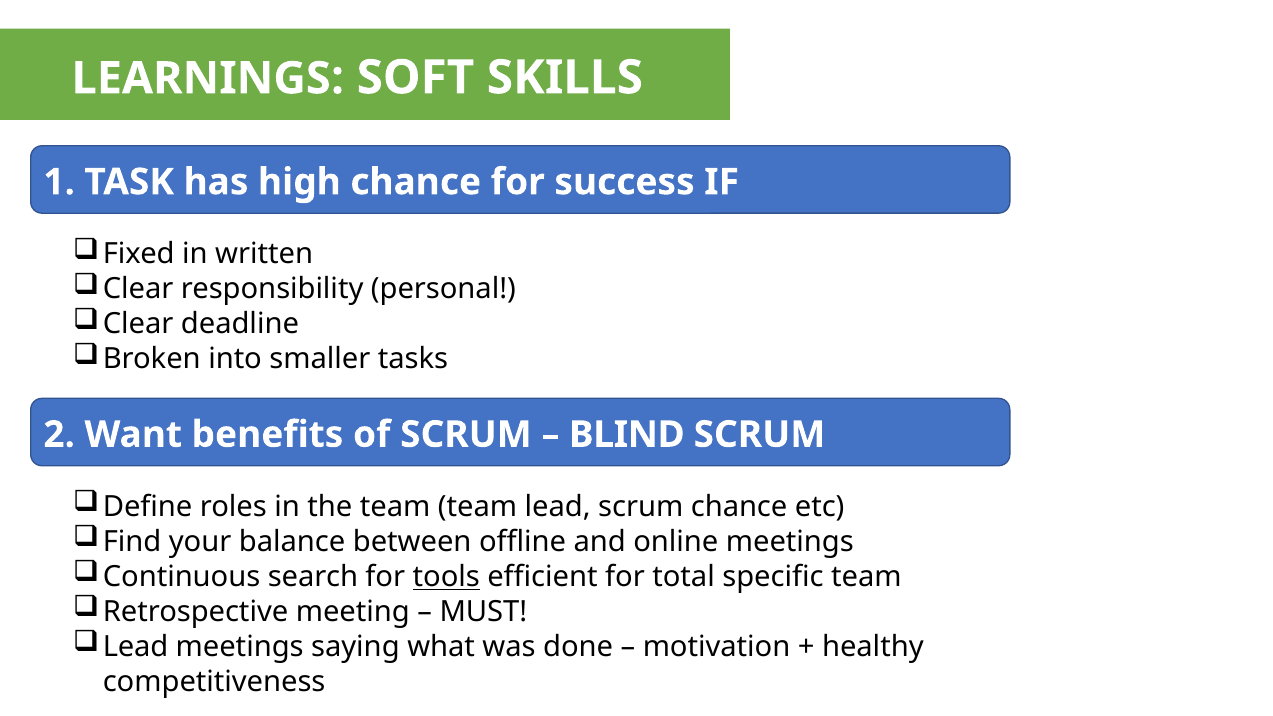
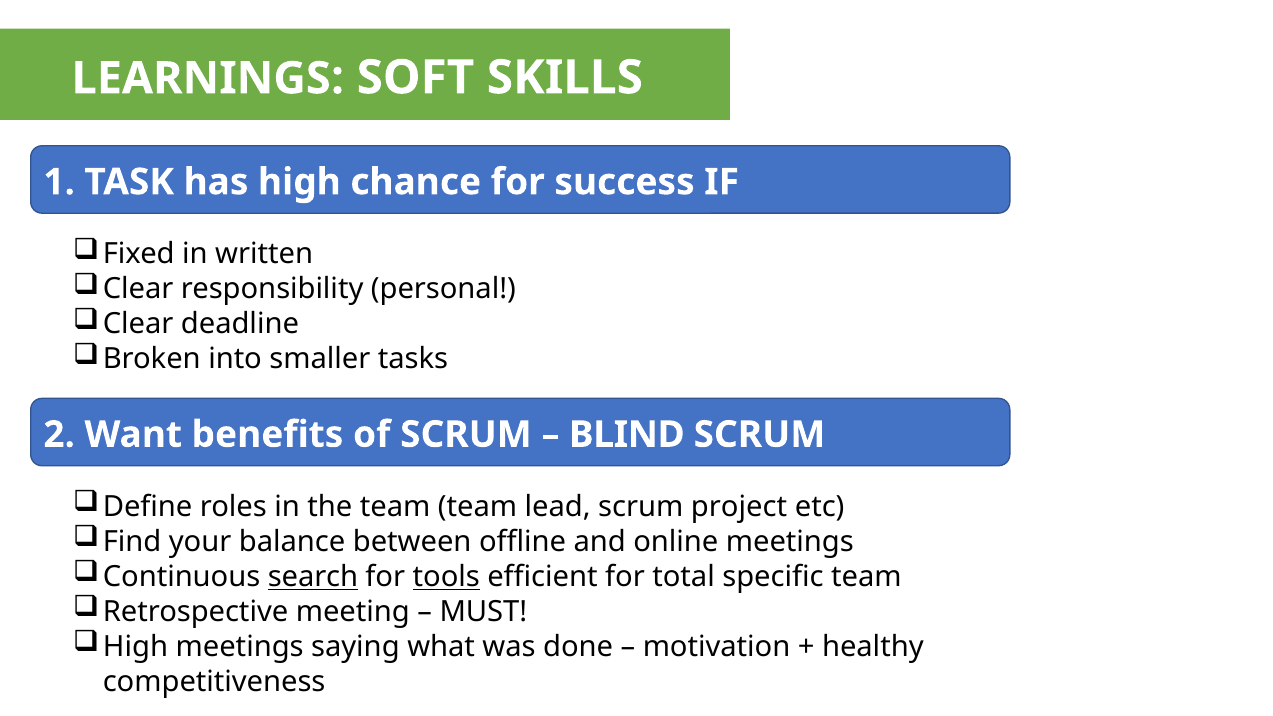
scrum chance: chance -> project
search underline: none -> present
Lead at (136, 647): Lead -> High
